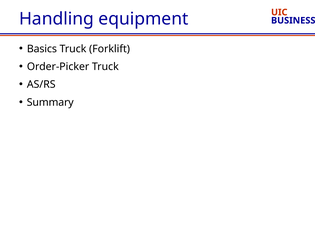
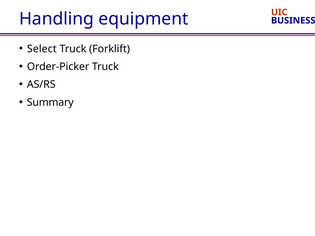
Basics: Basics -> Select
